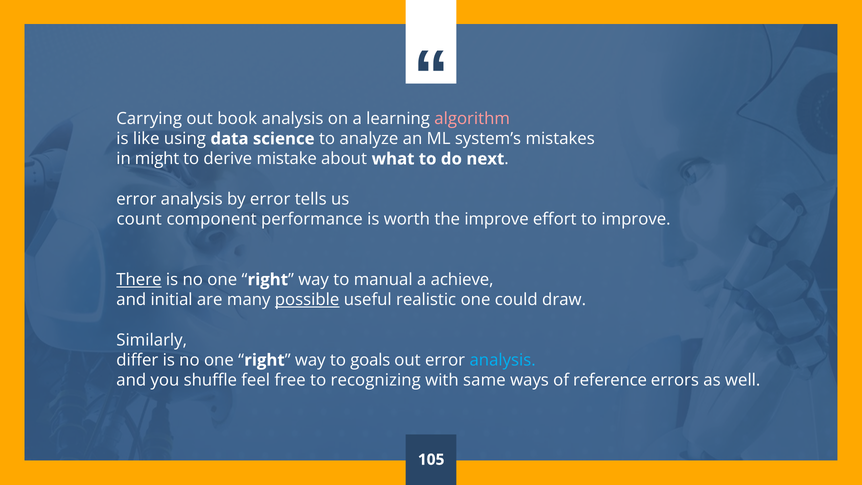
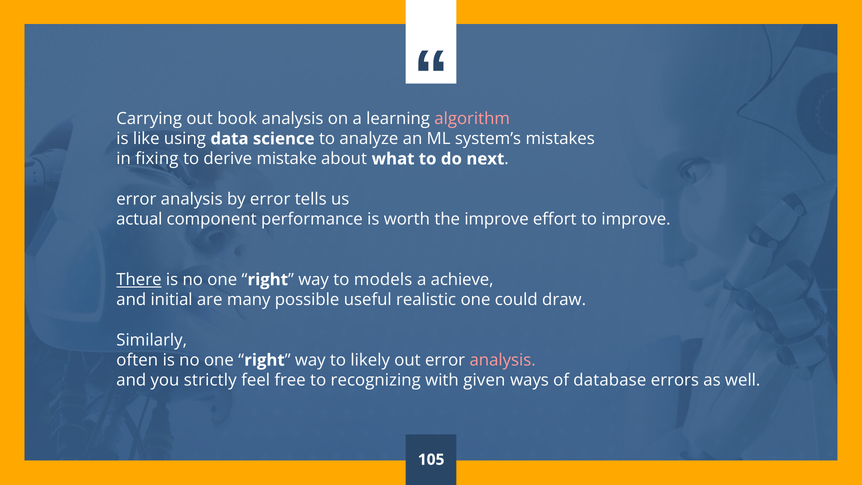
might: might -> fixing
count: count -> actual
manual: manual -> models
possible underline: present -> none
differ: differ -> often
goals: goals -> likely
analysis at (503, 360) colour: light blue -> pink
shuffle: shuffle -> strictly
same: same -> given
reference: reference -> database
